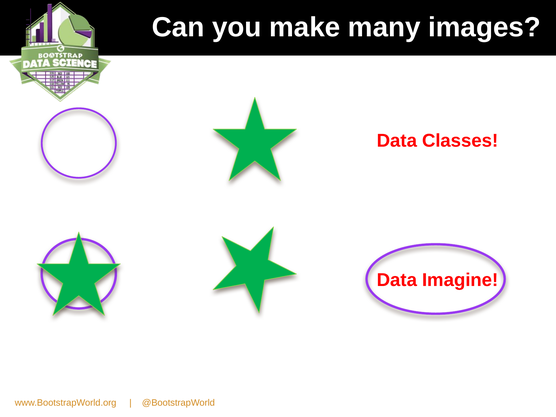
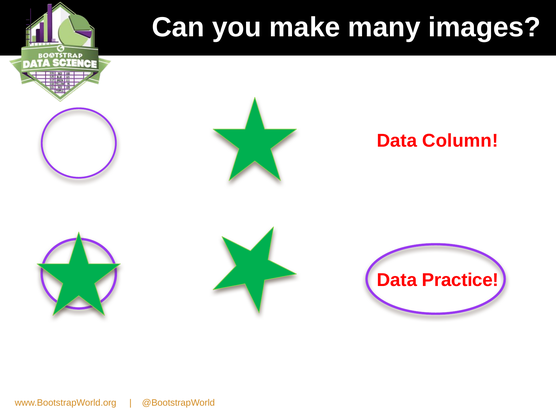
Classes: Classes -> Column
Imagine: Imagine -> Practice
